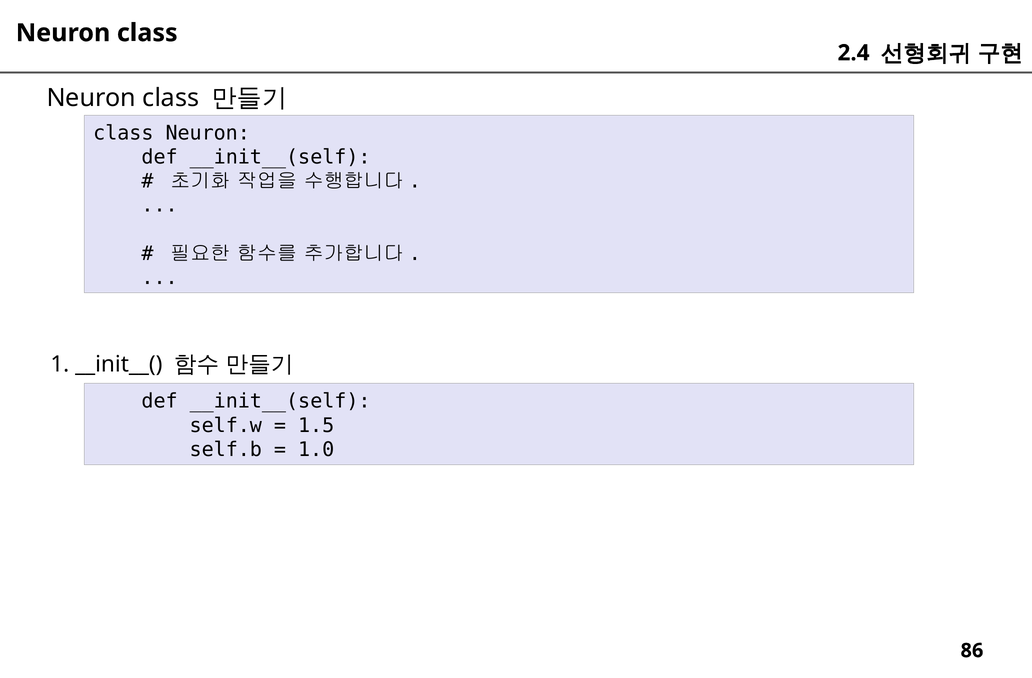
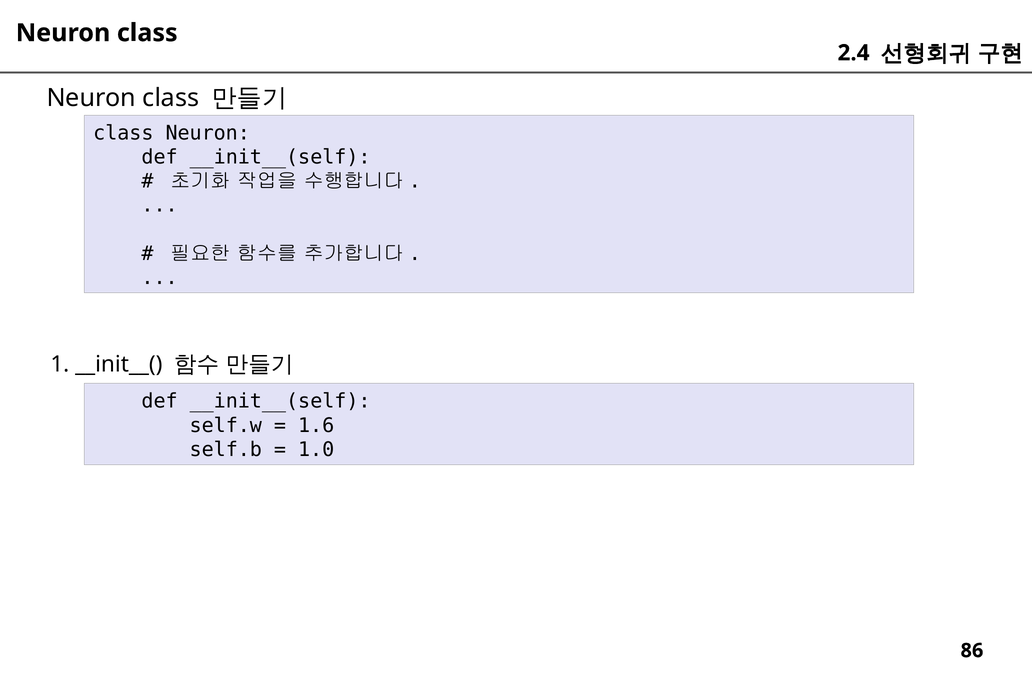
1.5: 1.5 -> 1.6
